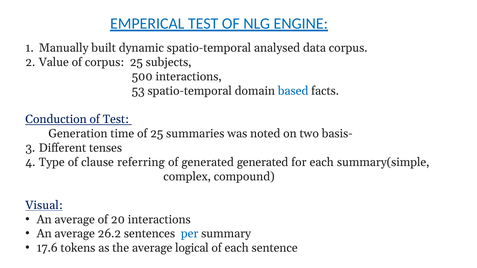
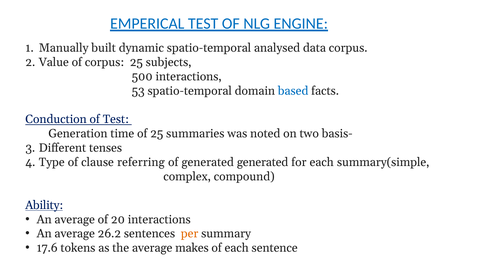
Visual: Visual -> Ability
per colour: blue -> orange
logical: logical -> makes
